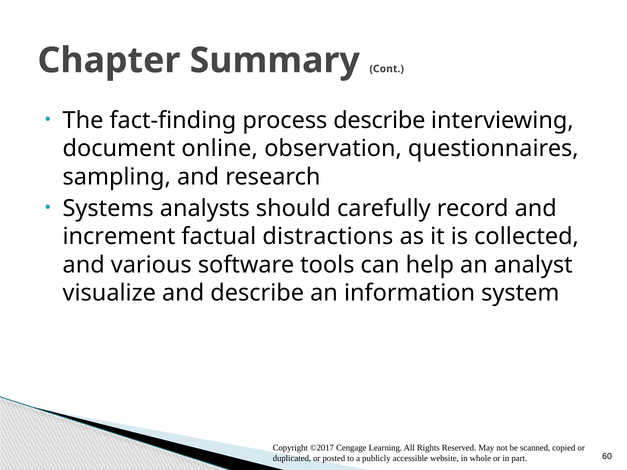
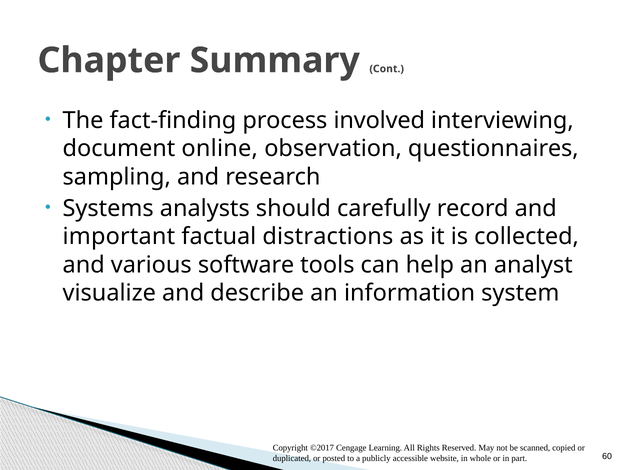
process describe: describe -> involved
increment: increment -> important
